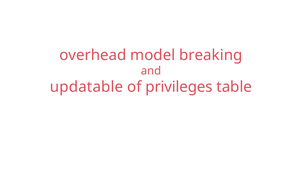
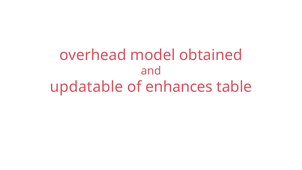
breaking: breaking -> obtained
privileges: privileges -> enhances
